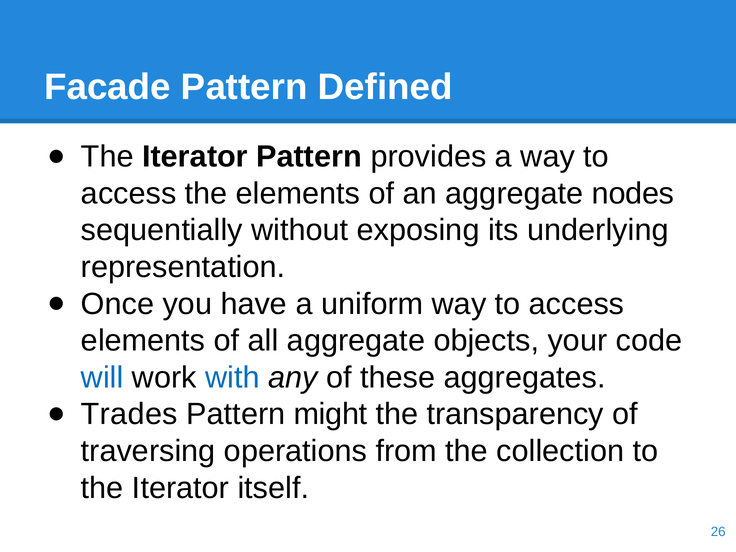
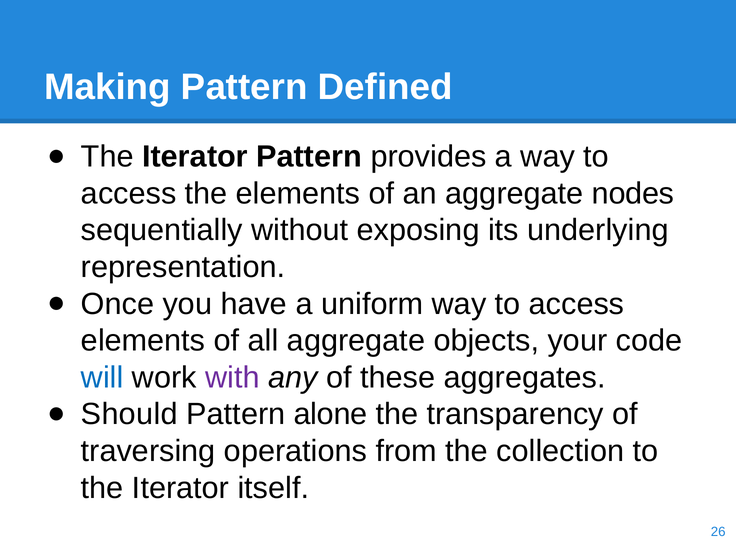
Facade: Facade -> Making
with colour: blue -> purple
Trades: Trades -> Should
might: might -> alone
